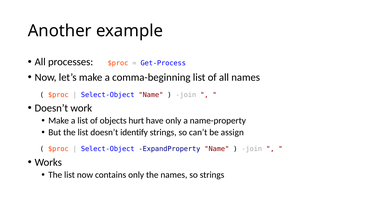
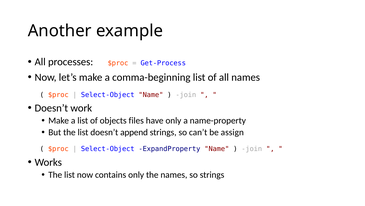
hurt: hurt -> files
identify: identify -> append
